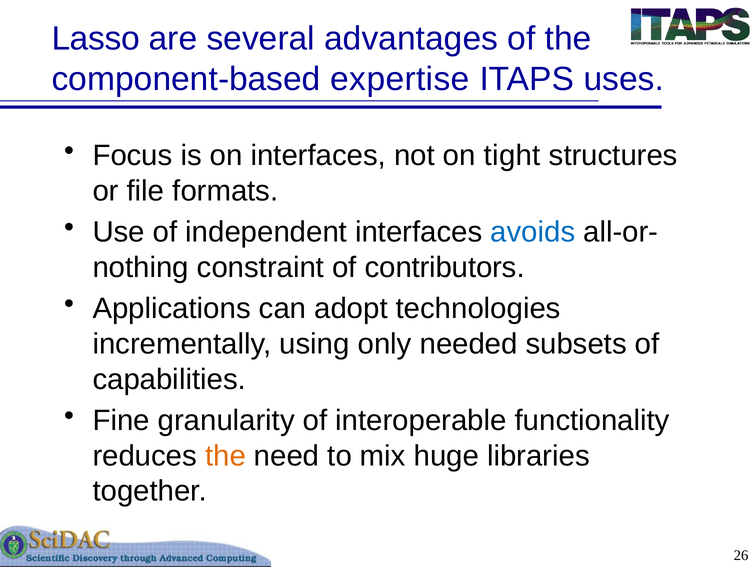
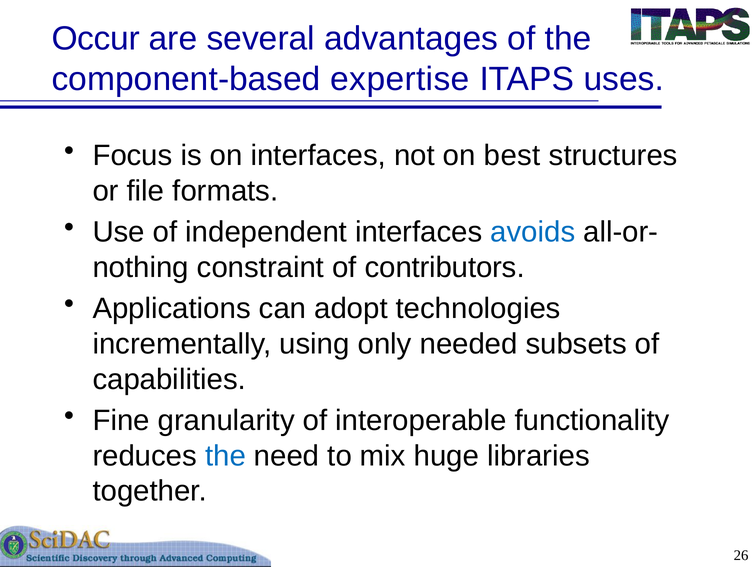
Lasso: Lasso -> Occur
tight: tight -> best
the at (225, 456) colour: orange -> blue
